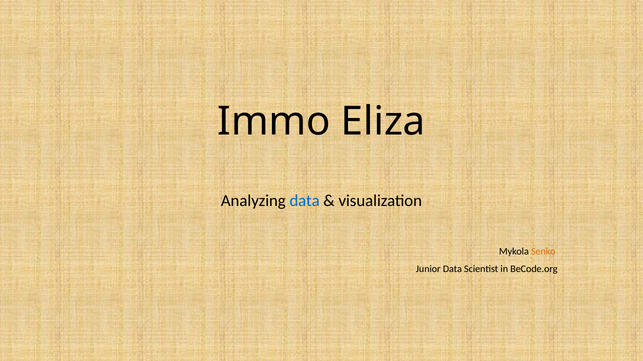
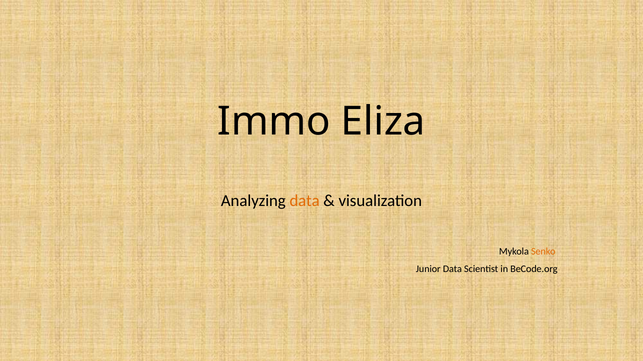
data at (305, 201) colour: blue -> orange
